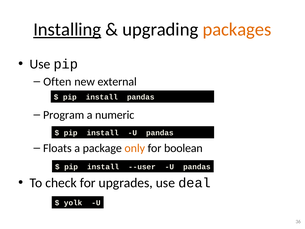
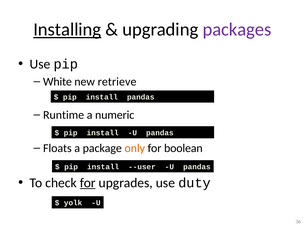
packages colour: orange -> purple
Often: Often -> White
external: external -> retrieve
Program: Program -> Runtime
for at (88, 183) underline: none -> present
deal: deal -> duty
